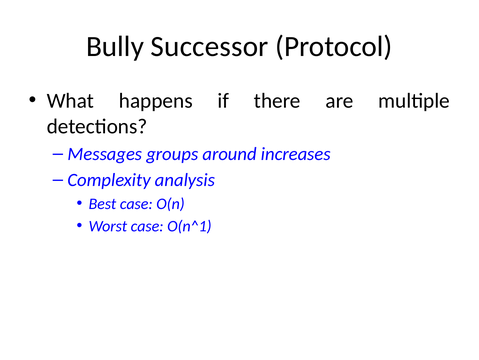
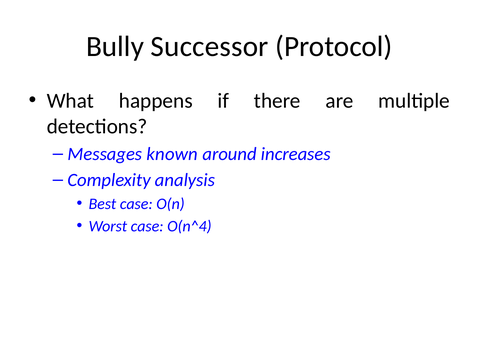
groups: groups -> known
O(n^1: O(n^1 -> O(n^4
